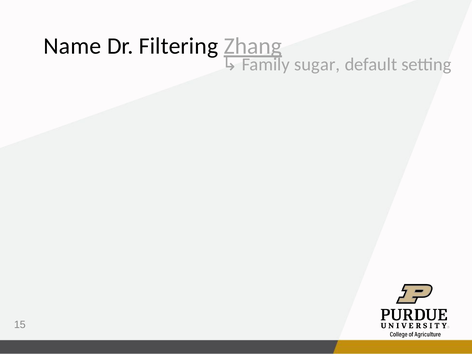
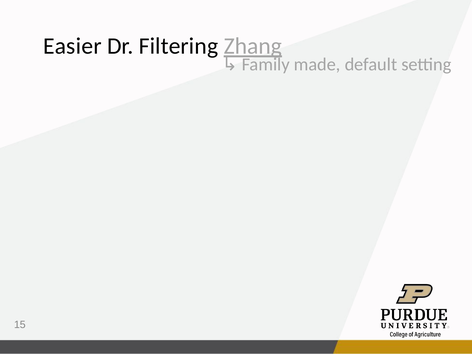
Name: Name -> Easier
sugar: sugar -> made
